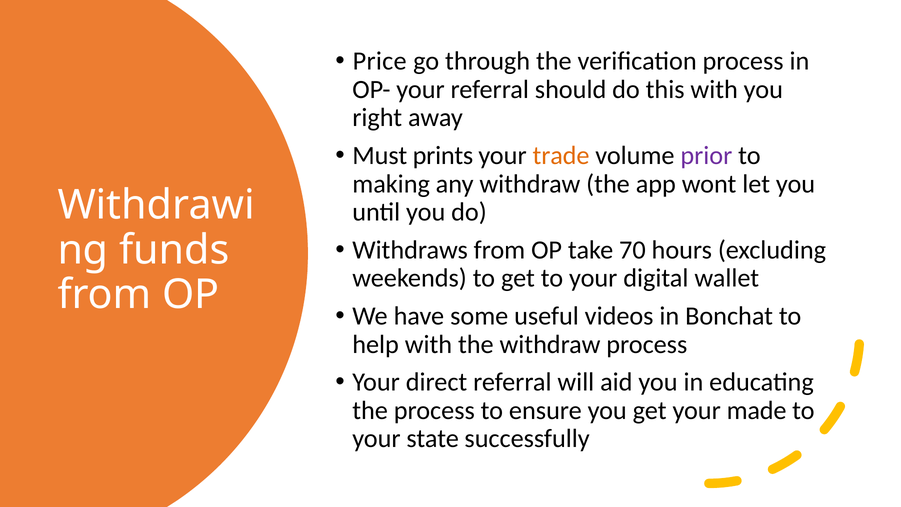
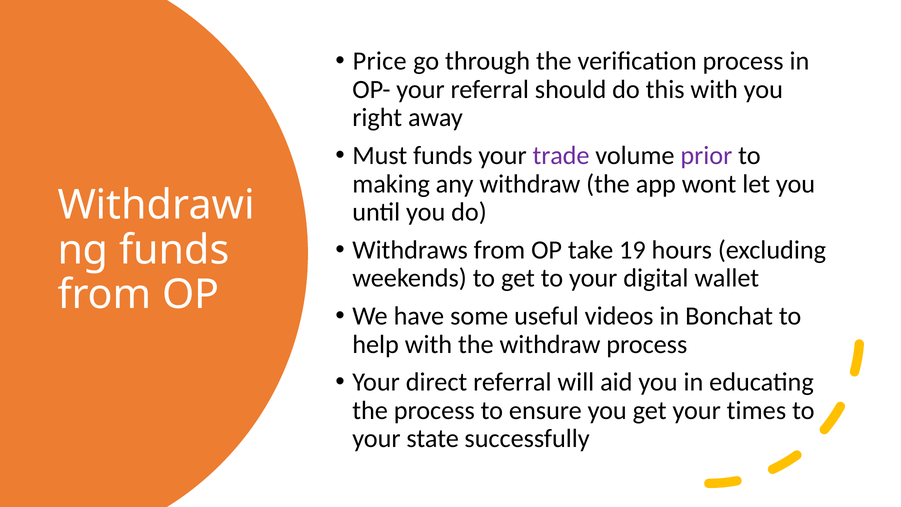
Must prints: prints -> funds
trade colour: orange -> purple
70: 70 -> 19
made: made -> times
